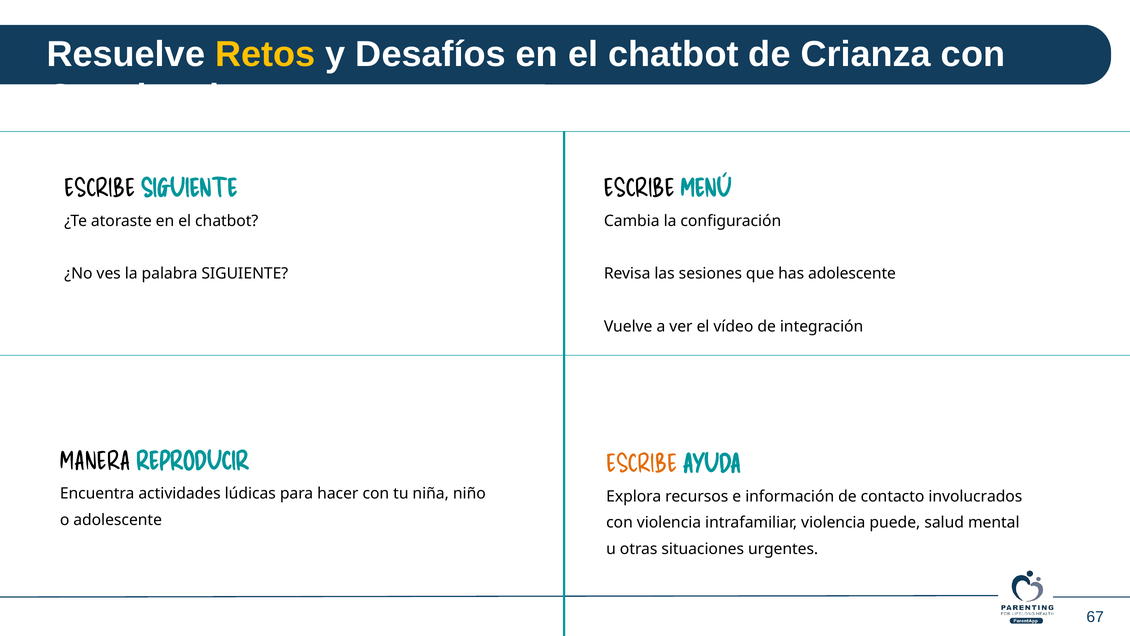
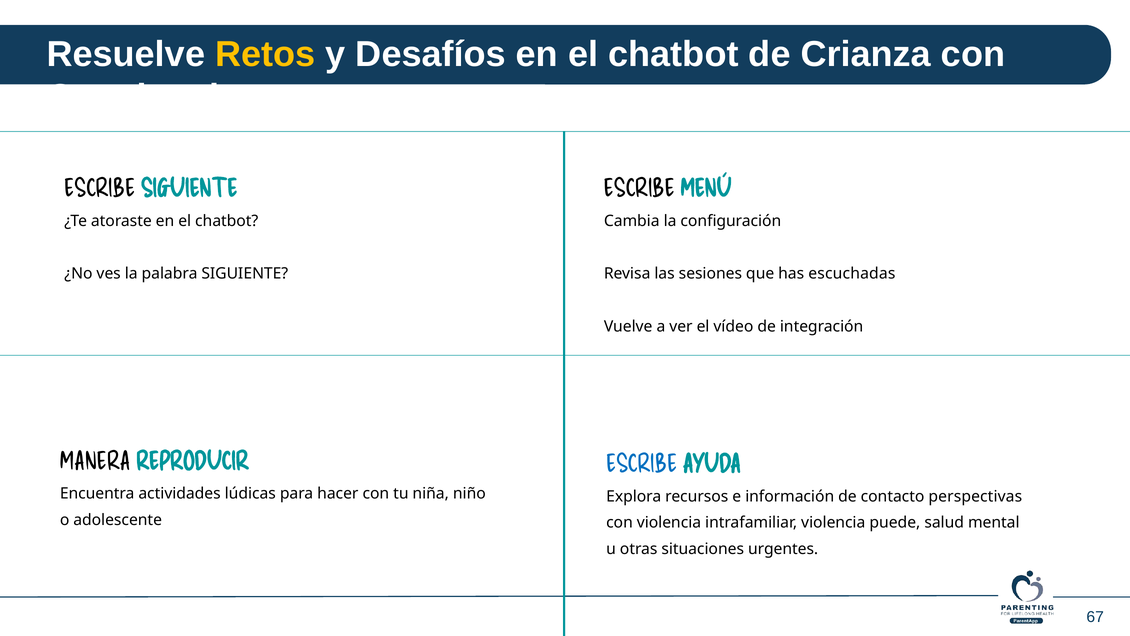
has adolescente: adolescente -> escuchadas
ESCRIBE at (642, 464) colour: orange -> blue
involucrados: involucrados -> perspectivas
